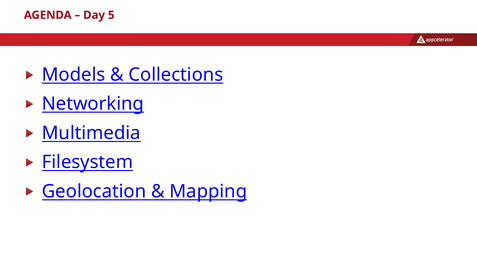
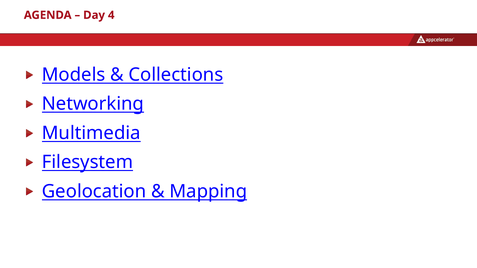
5: 5 -> 4
